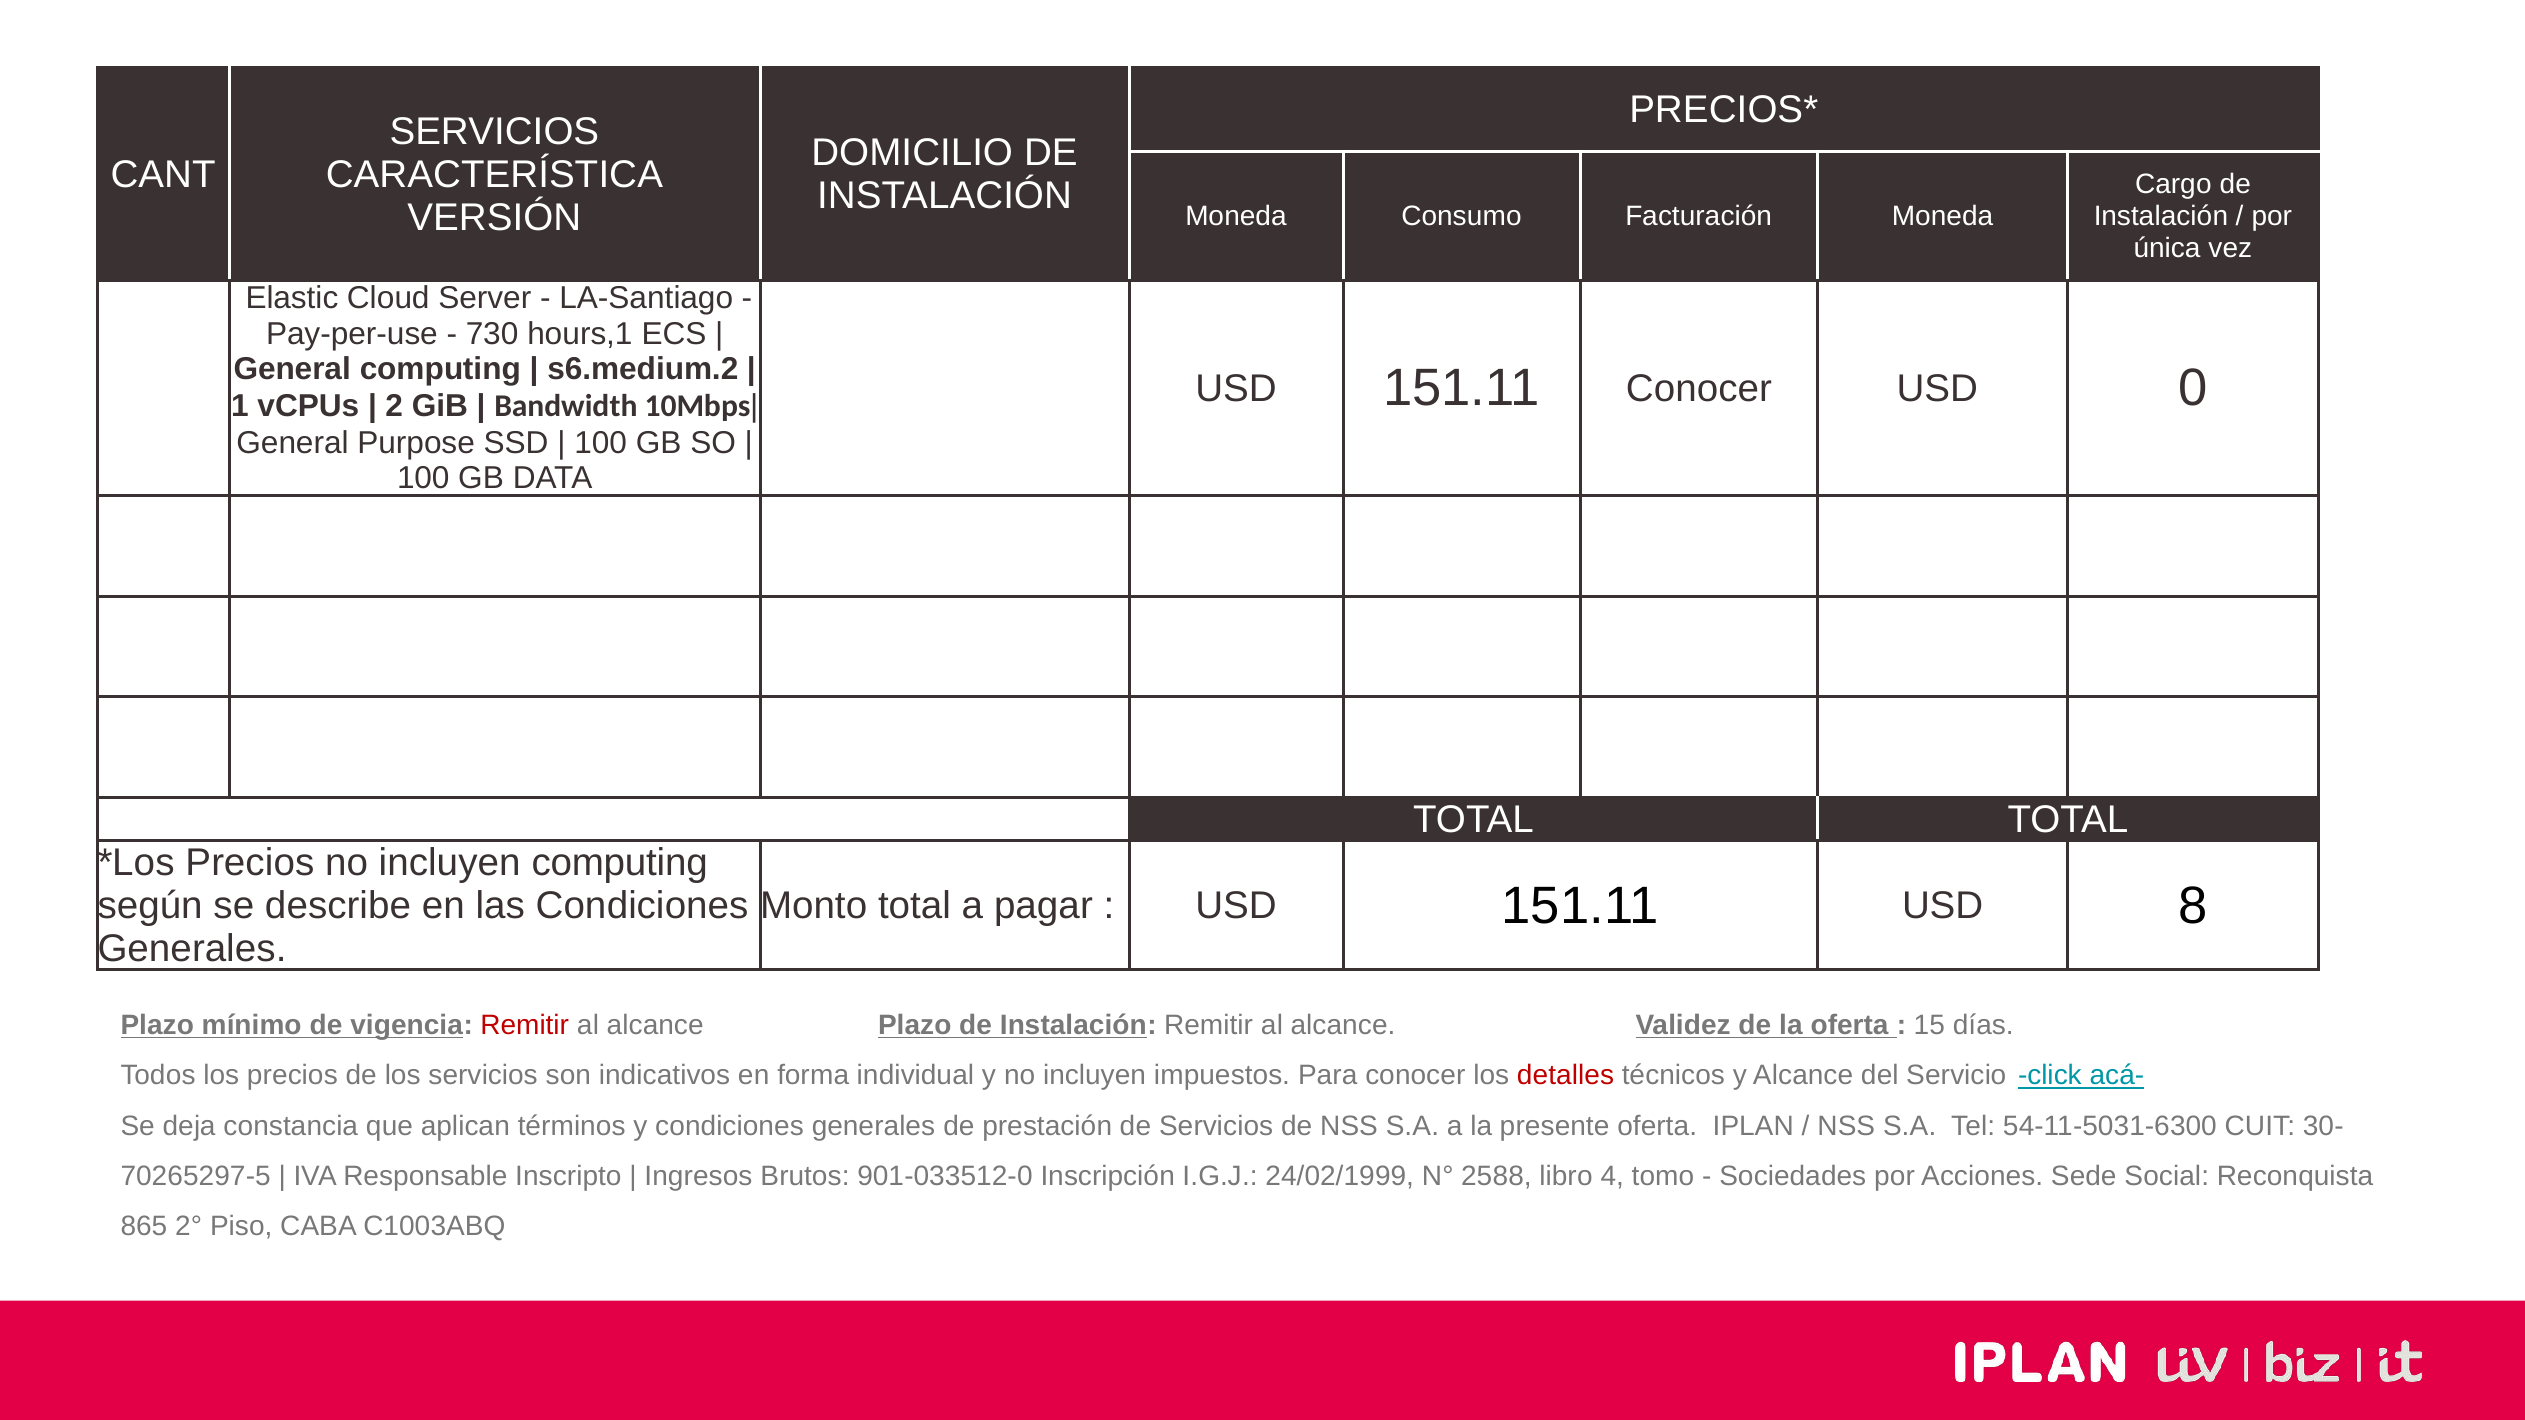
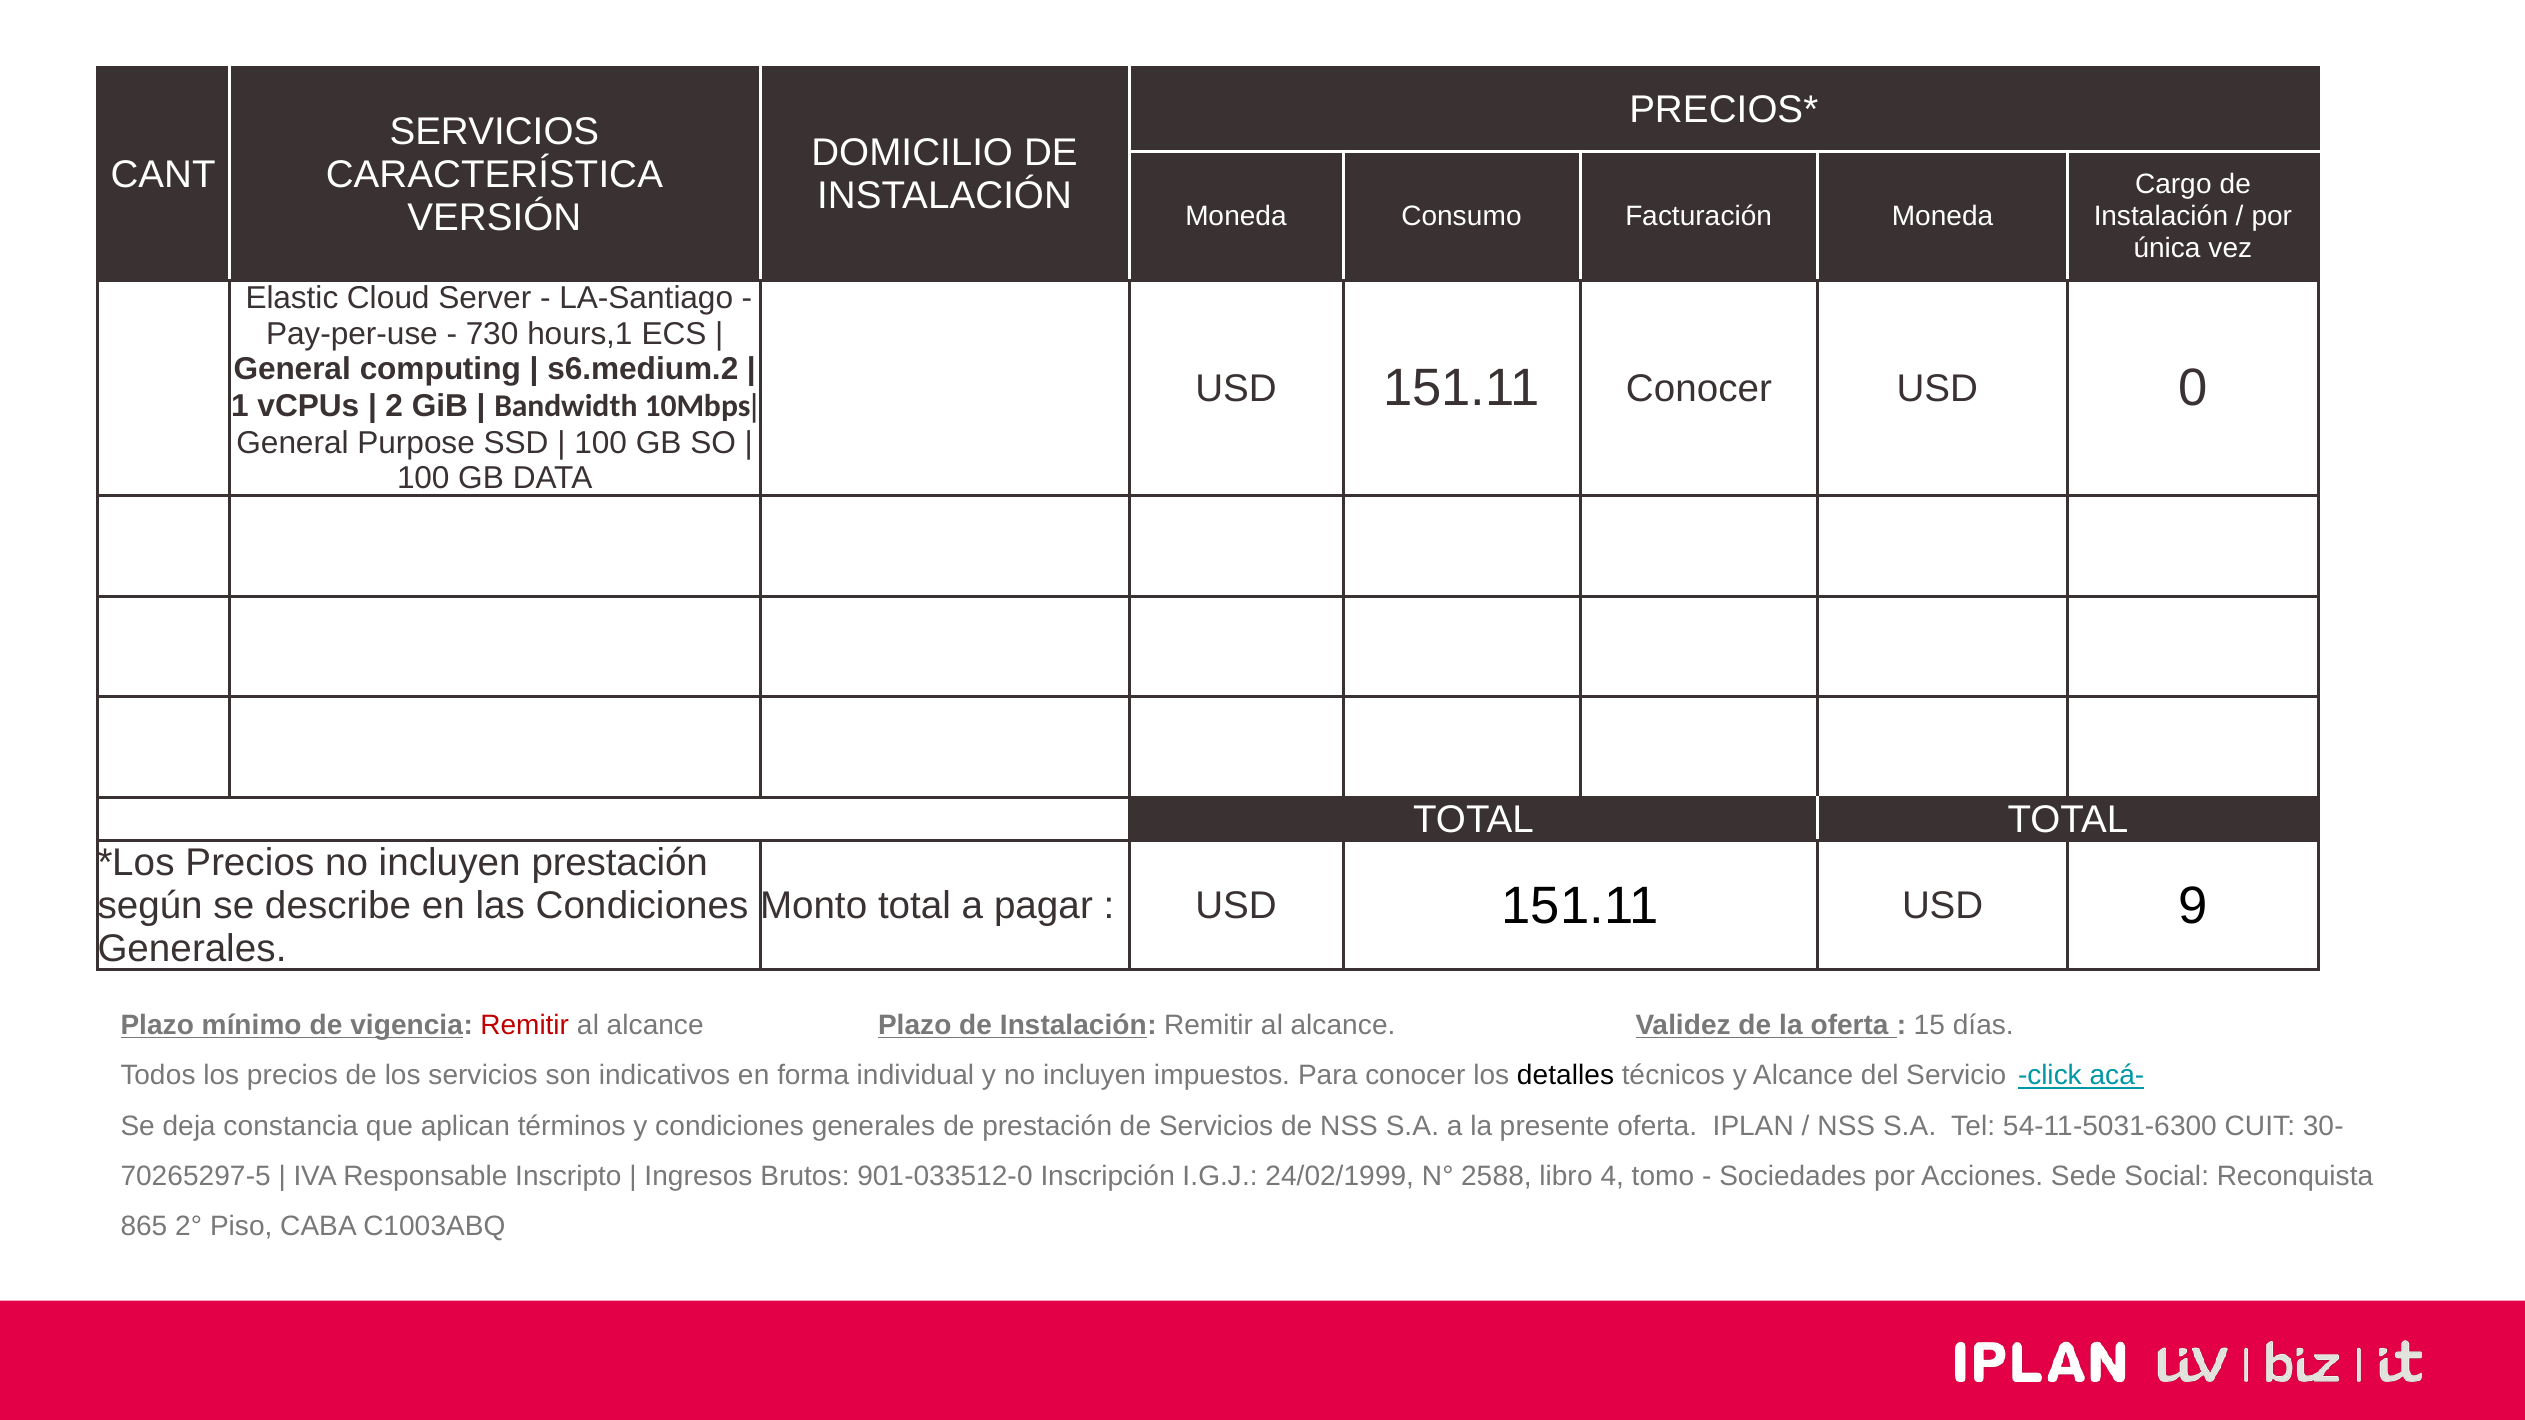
incluyen computing: computing -> prestación
8: 8 -> 9
detalles colour: red -> black
